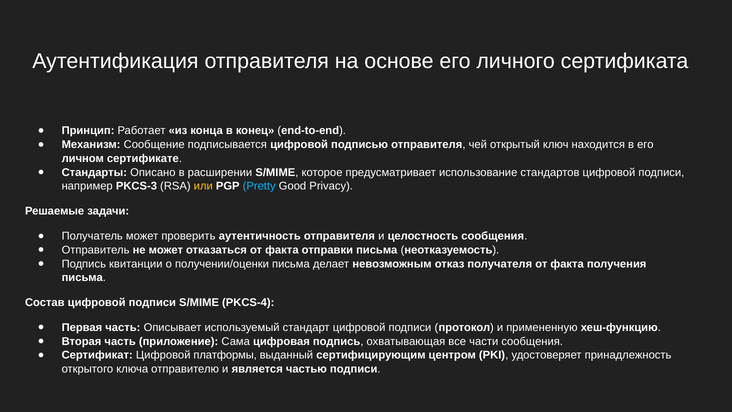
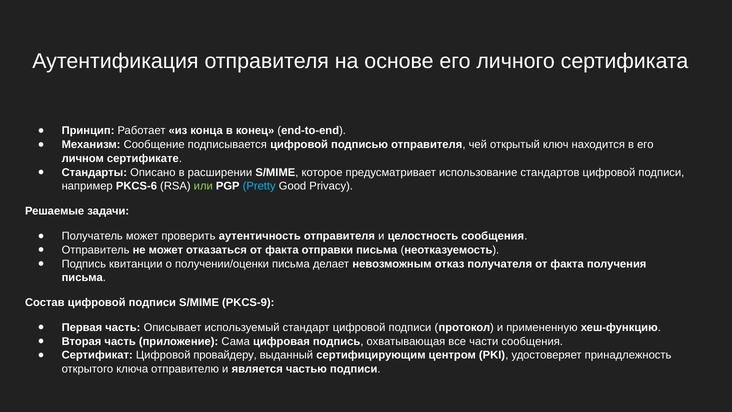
PKCS-3: PKCS-3 -> PKCS-6
или colour: yellow -> light green
PKCS-4: PKCS-4 -> PKCS-9
платформы: платформы -> провайдеру
